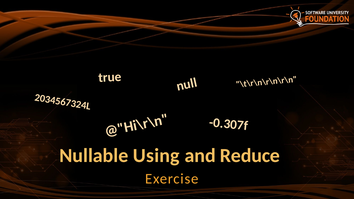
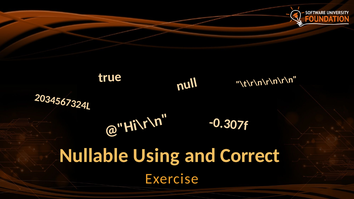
Reduce: Reduce -> Correct
